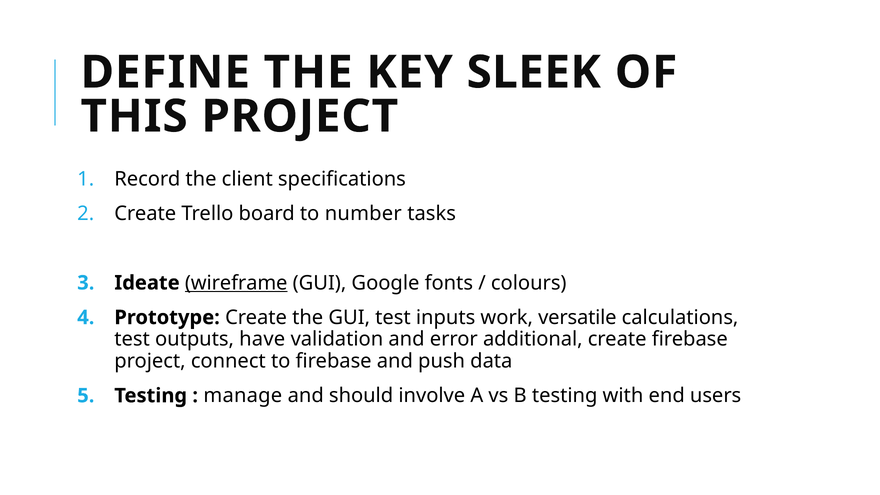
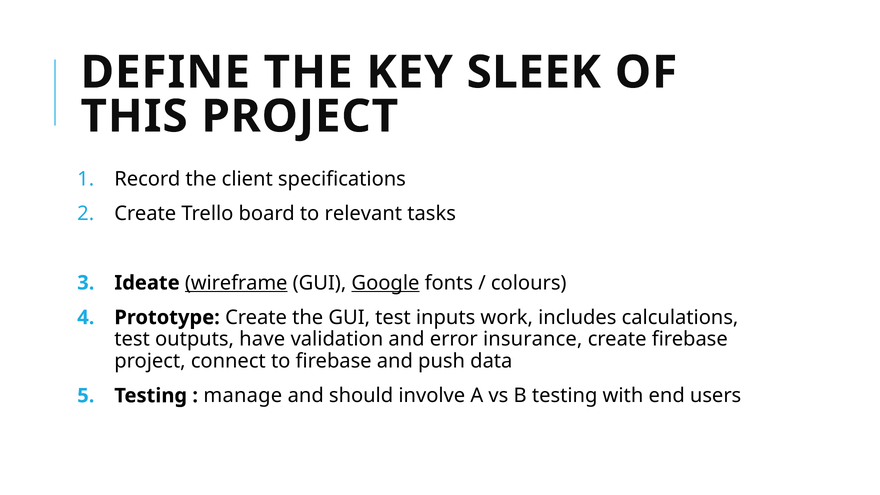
number: number -> relevant
Google underline: none -> present
versatile: versatile -> includes
additional: additional -> insurance
